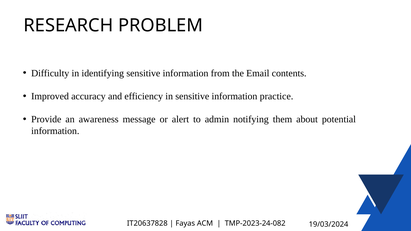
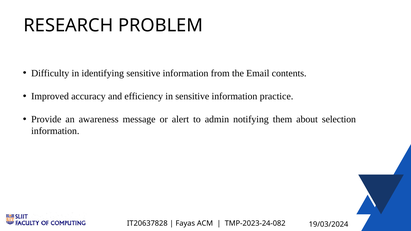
potential: potential -> selection
